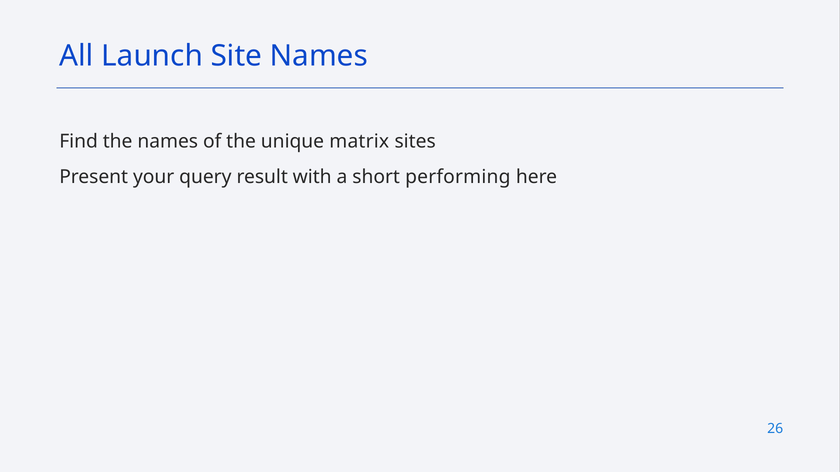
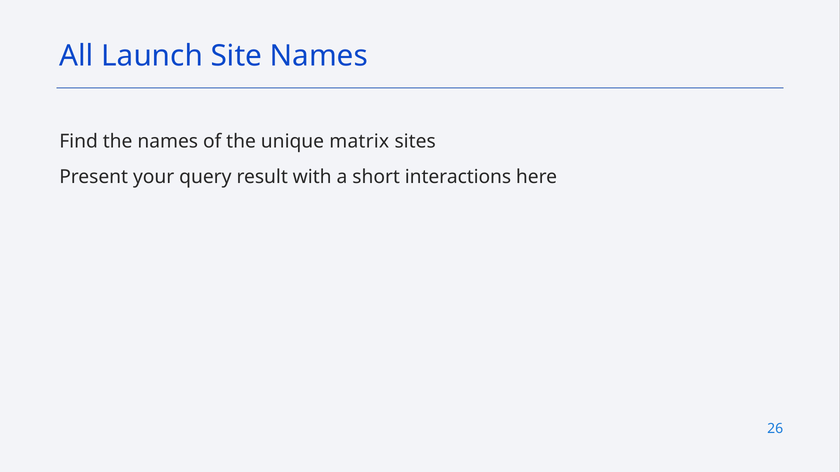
performing: performing -> interactions
